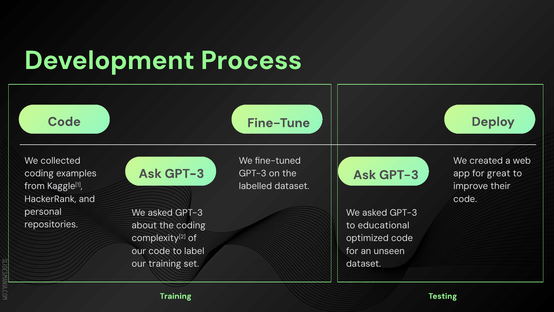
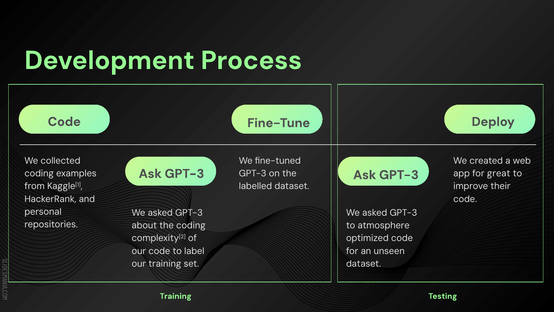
educational: educational -> atmosphere
